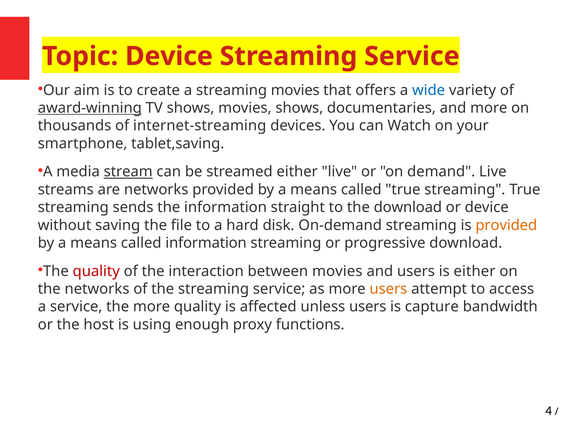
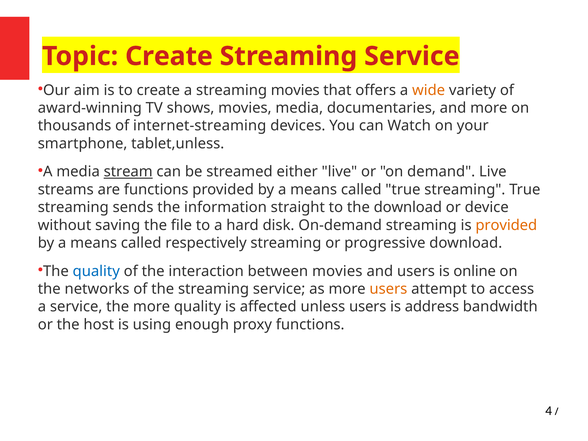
Topic Device: Device -> Create
wide colour: blue -> orange
award-winning underline: present -> none
movies shows: shows -> media
tablet,saving: tablet,saving -> tablet,unless
are networks: networks -> functions
called information: information -> respectively
quality at (96, 271) colour: red -> blue
is either: either -> online
capture: capture -> address
